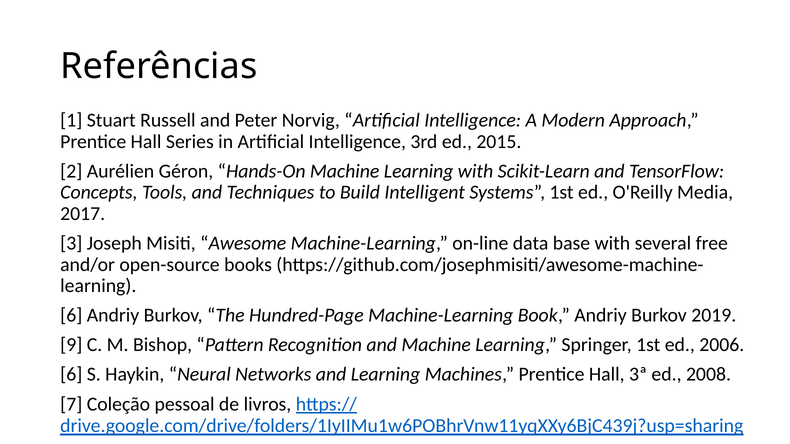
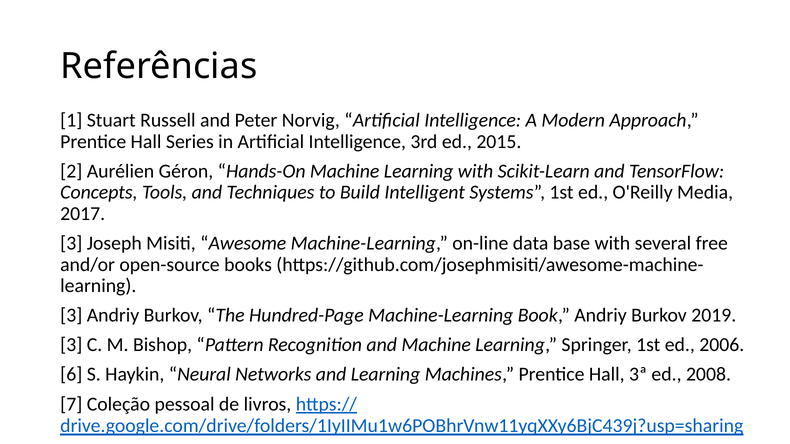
6 at (71, 316): 6 -> 3
9 at (71, 345): 9 -> 3
